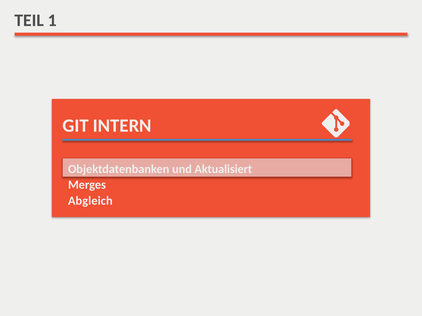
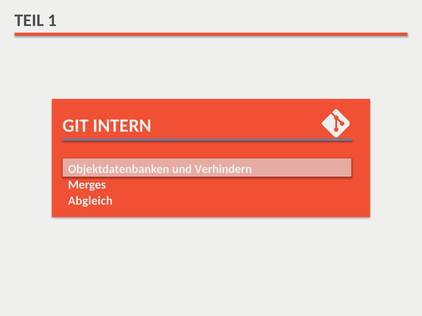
Aktualisiert: Aktualisiert -> Verhindern
